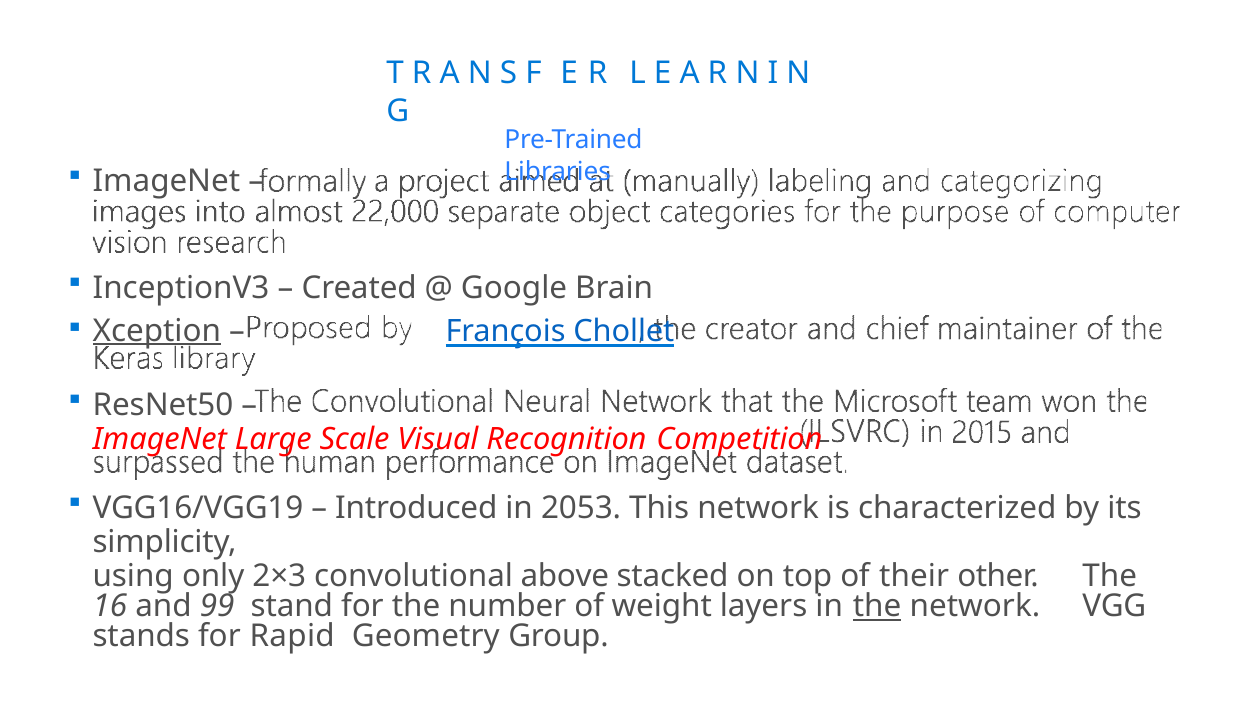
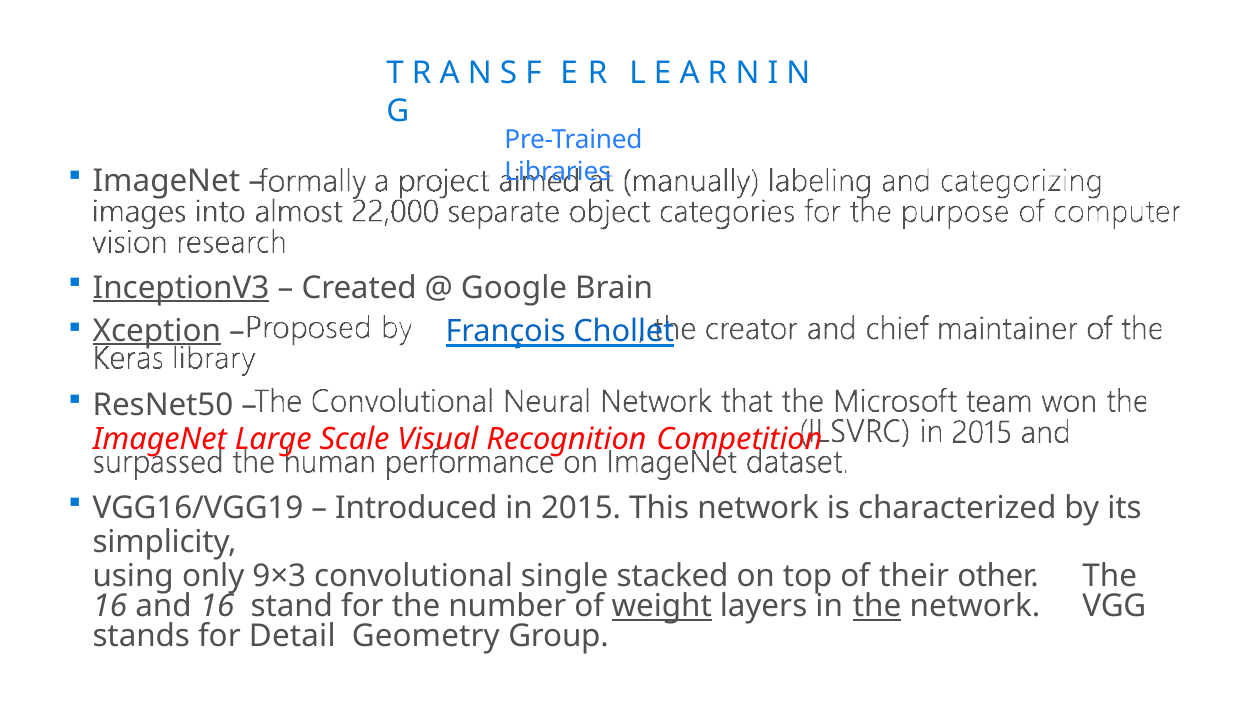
InceptionV3 underline: none -> present
2053: 2053 -> 2015
2×3: 2×3 -> 9×3
above: above -> single
and 99: 99 -> 16
weight underline: none -> present
Rapid: Rapid -> Detail
